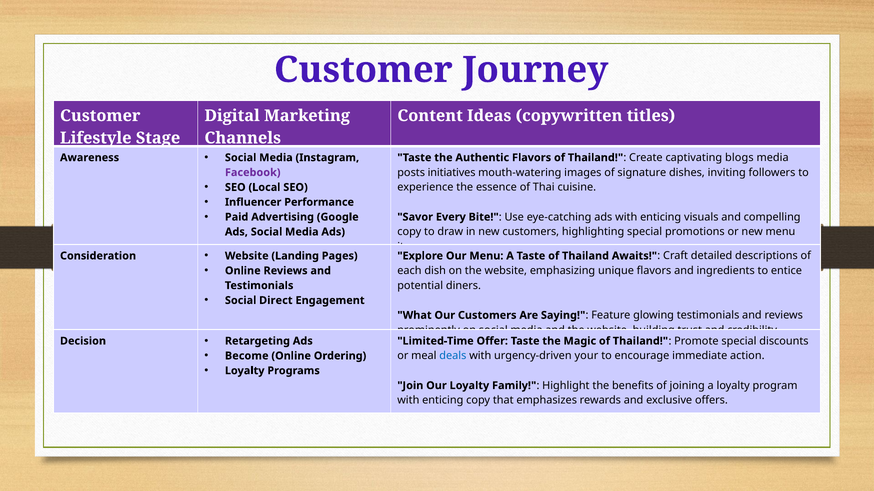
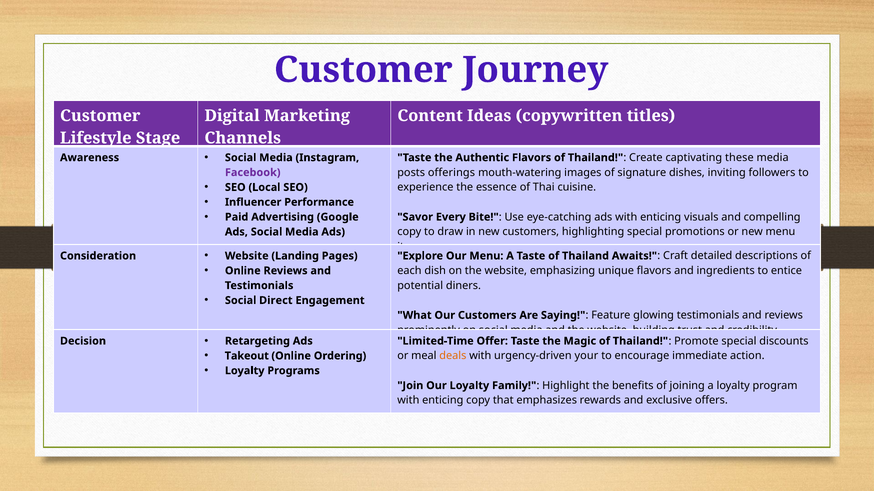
blogs: blogs -> these
initiatives: initiatives -> offerings
Become: Become -> Takeout
deals colour: blue -> orange
